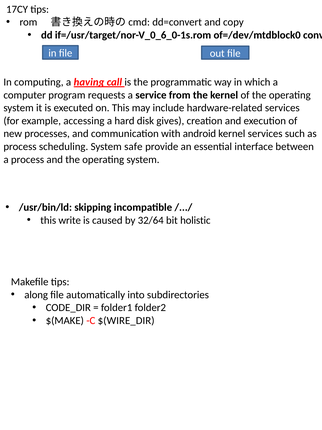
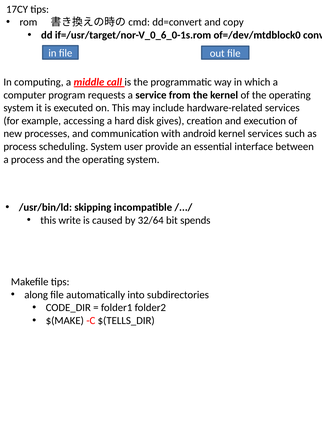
having: having -> middle
safe: safe -> user
holistic: holistic -> spends
$(WIRE_DIR: $(WIRE_DIR -> $(TELLS_DIR
